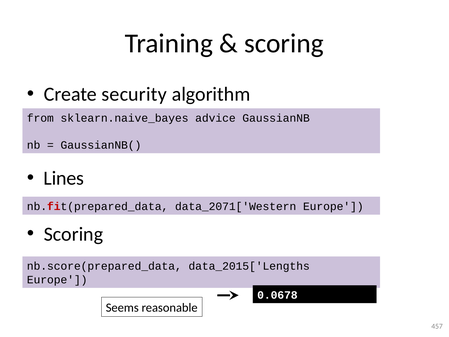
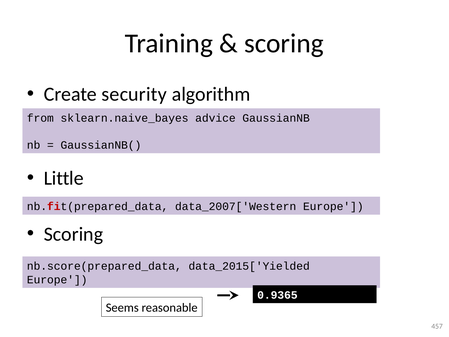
Lines: Lines -> Little
data_2071['Western: data_2071['Western -> data_2007['Western
data_2015['Lengths: data_2015['Lengths -> data_2015['Yielded
0.0678: 0.0678 -> 0.9365
